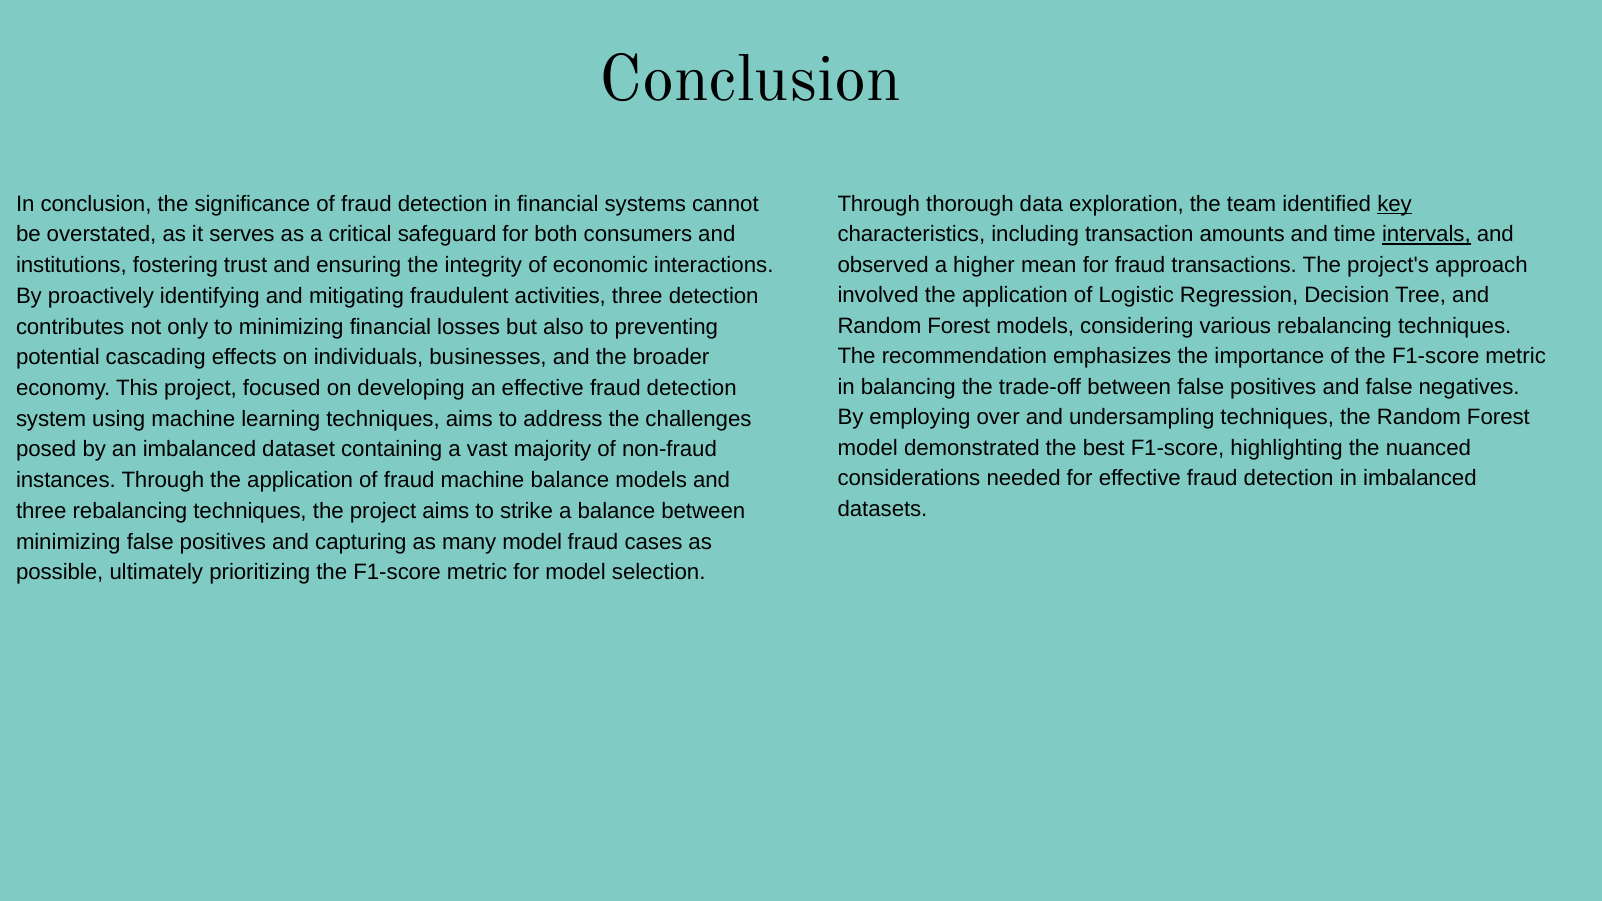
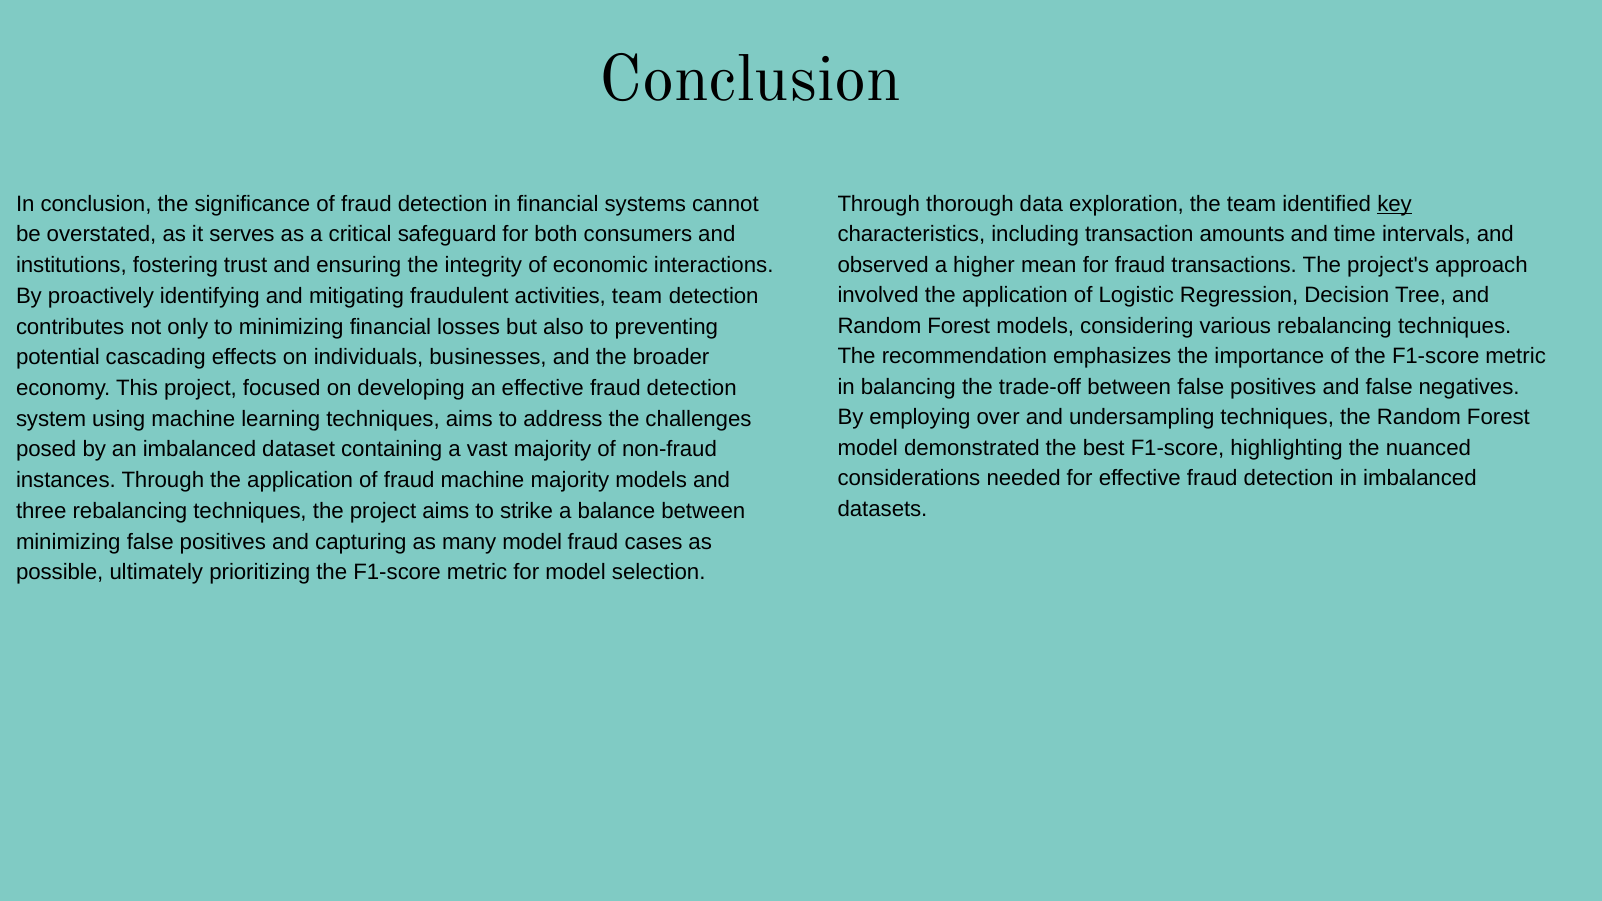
intervals underline: present -> none
activities three: three -> team
machine balance: balance -> majority
